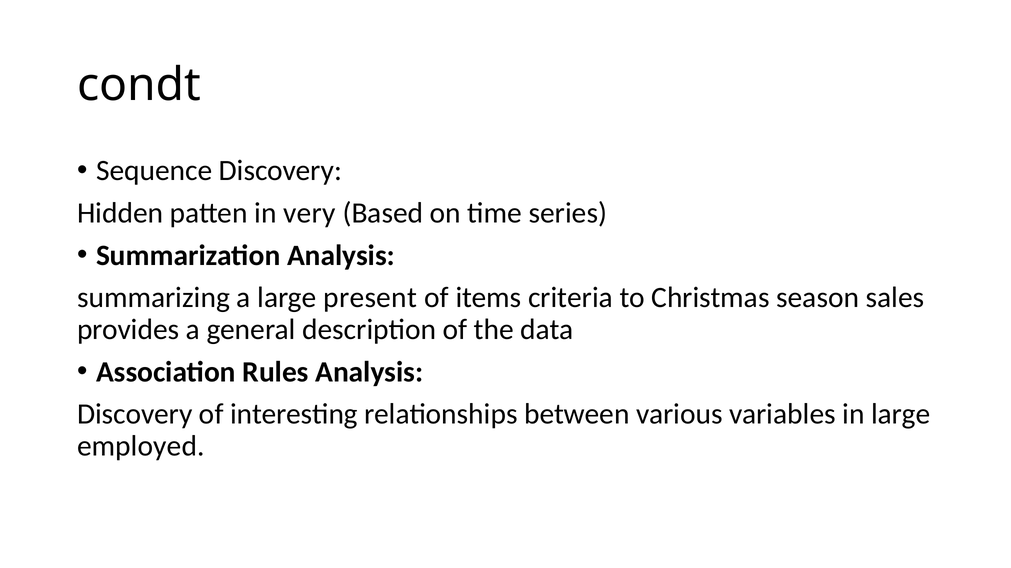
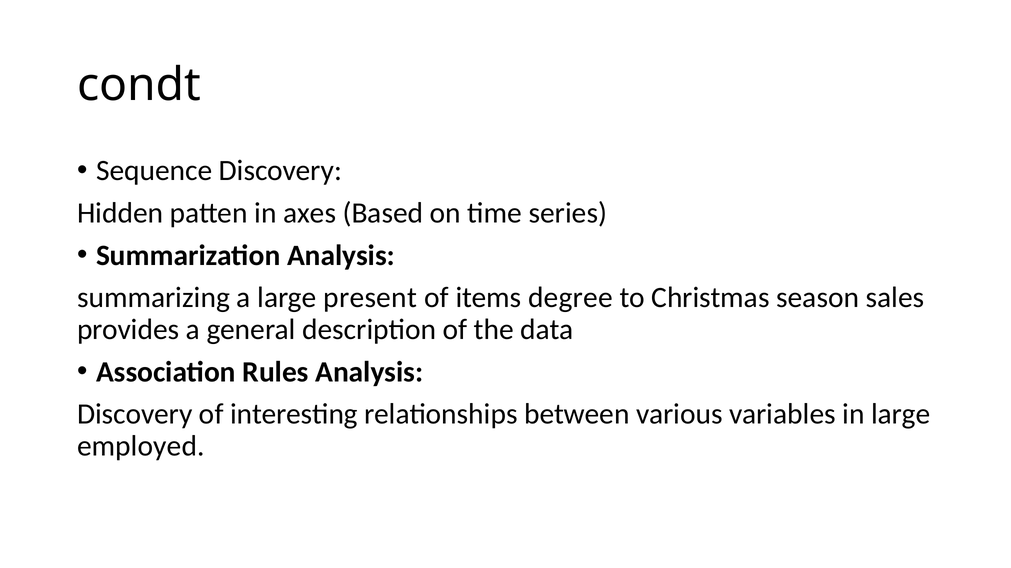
very: very -> axes
criteria: criteria -> degree
